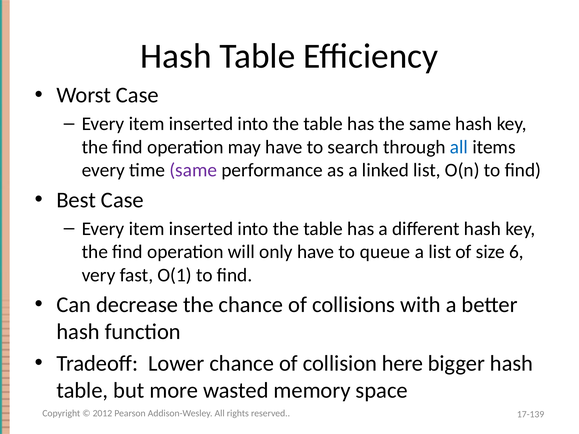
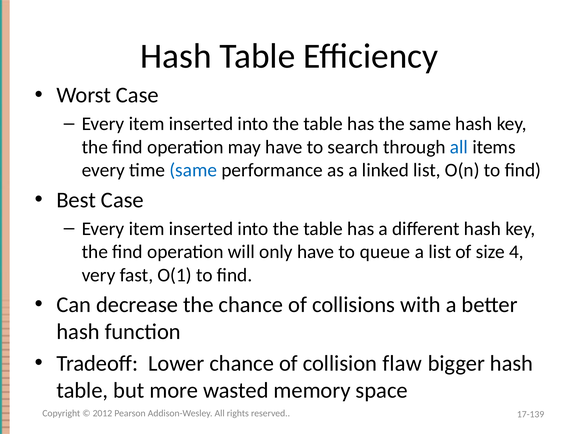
same at (193, 170) colour: purple -> blue
6: 6 -> 4
here: here -> flaw
